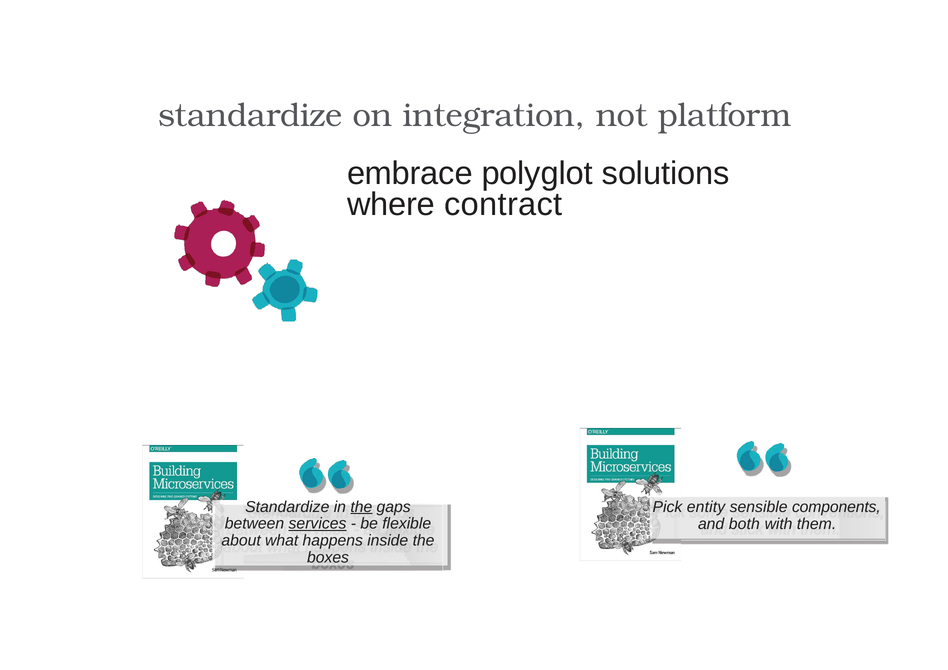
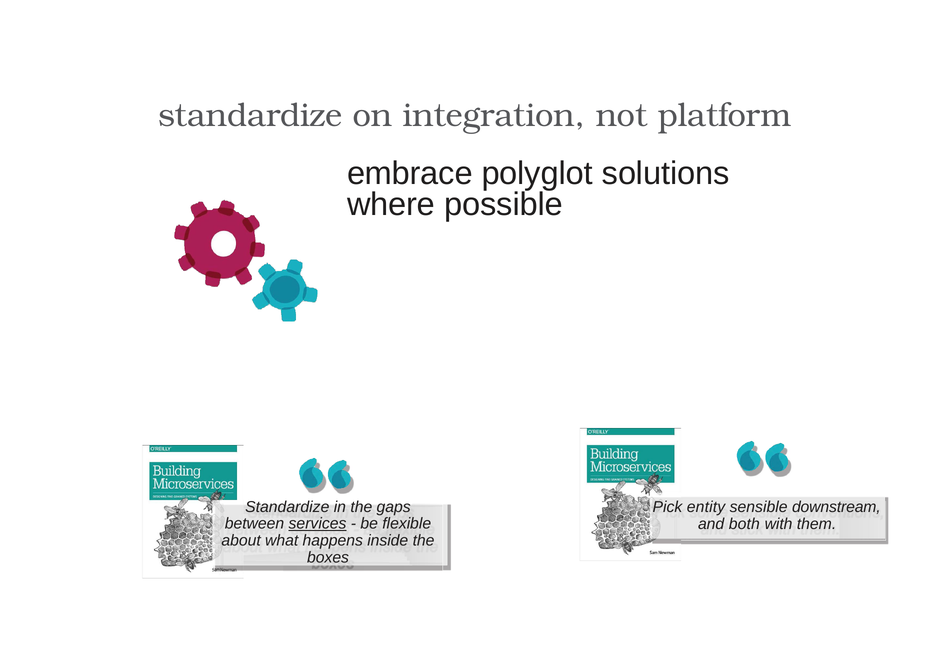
contract: contract -> possible
the at (361, 507) underline: present -> none
components: components -> downstream
